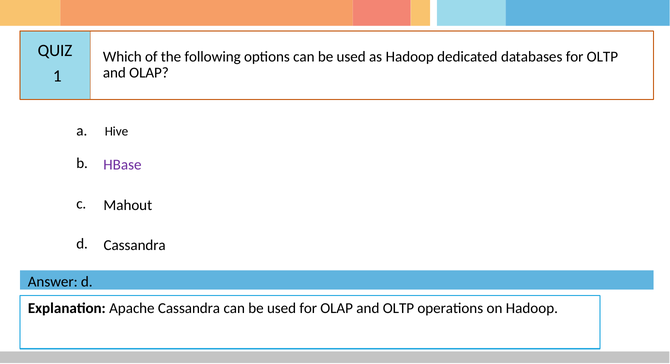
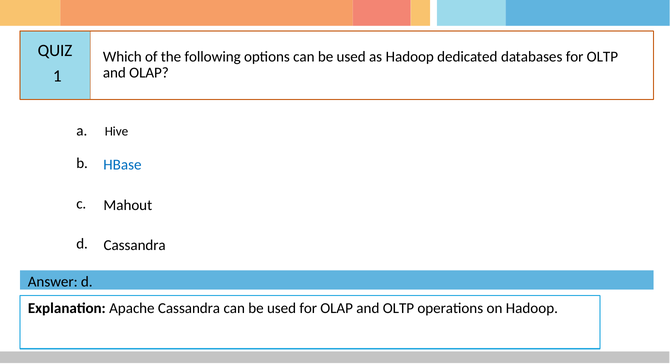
HBase colour: purple -> blue
